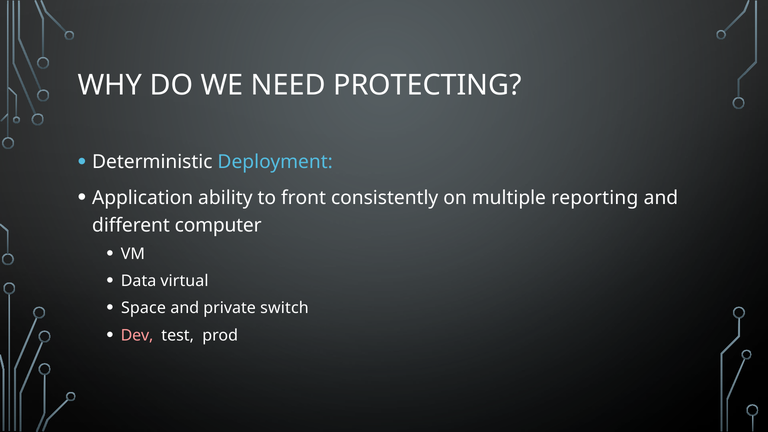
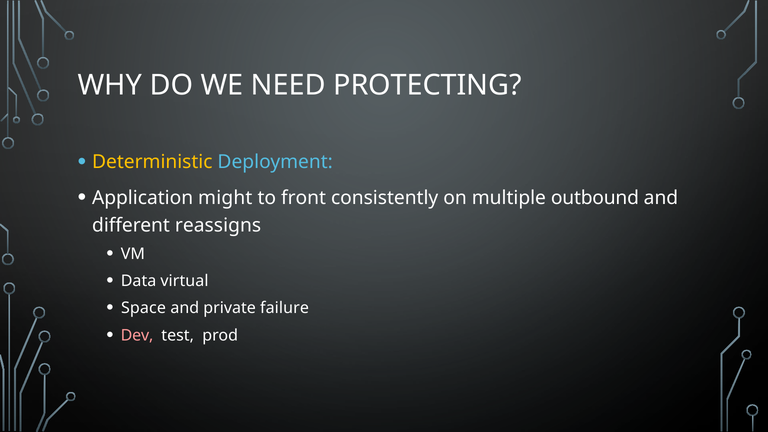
Deterministic colour: white -> yellow
ability: ability -> might
reporting: reporting -> outbound
computer: computer -> reassigns
switch: switch -> failure
